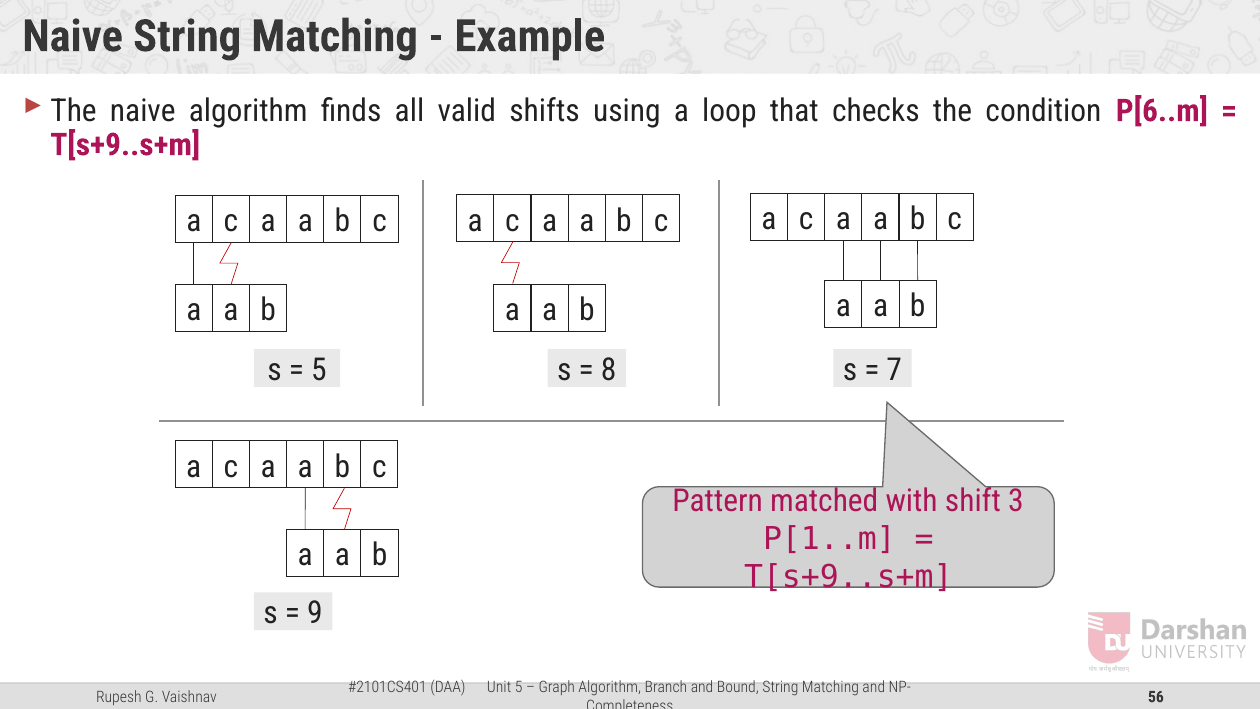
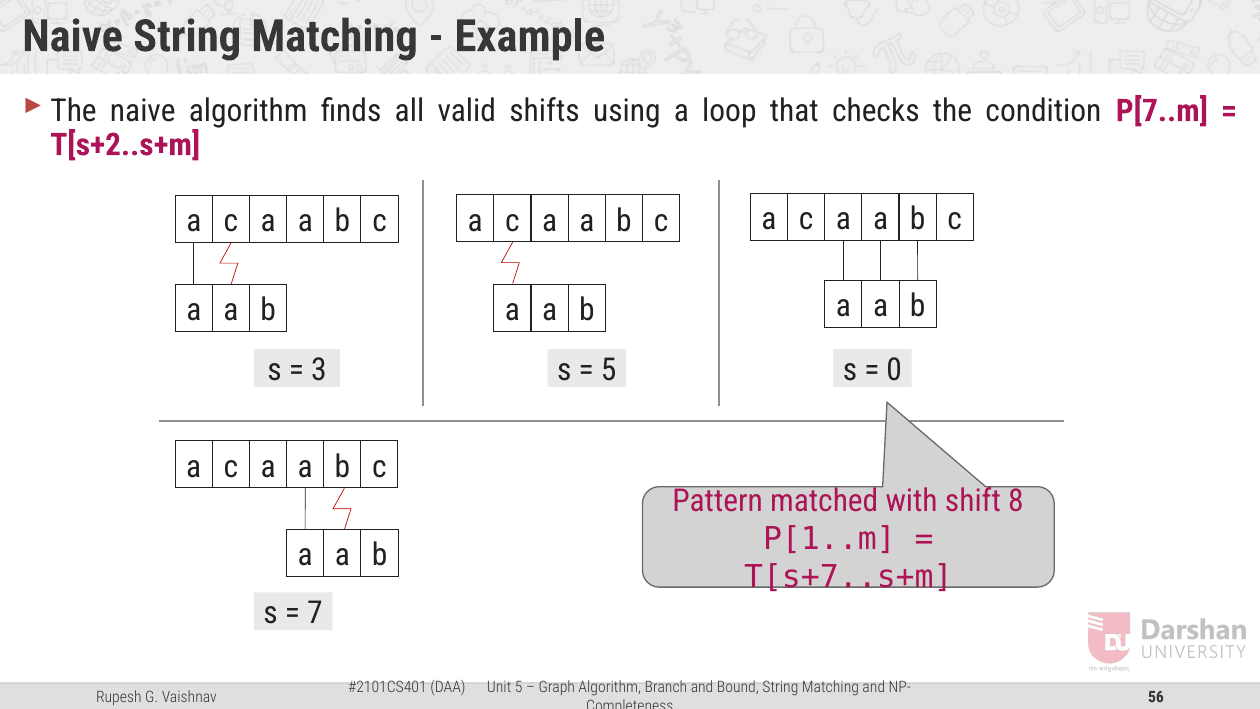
P[6..m: P[6..m -> P[7..m
T[s+9..s+m at (125, 145): T[s+9..s+m -> T[s+2..s+m
5 at (319, 370): 5 -> 3
8 at (609, 370): 8 -> 5
7: 7 -> 0
3: 3 -> 8
T[s+9..s+m at (848, 577): T[s+9..s+m -> T[s+7..s+m
9: 9 -> 7
